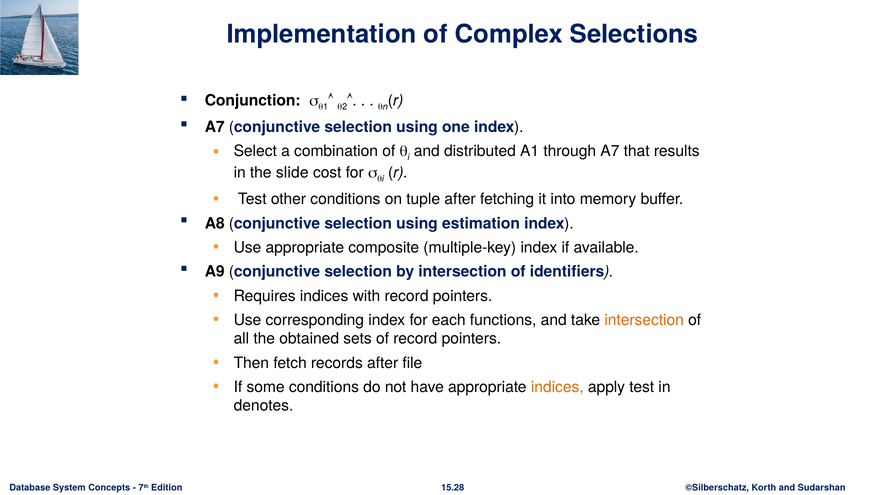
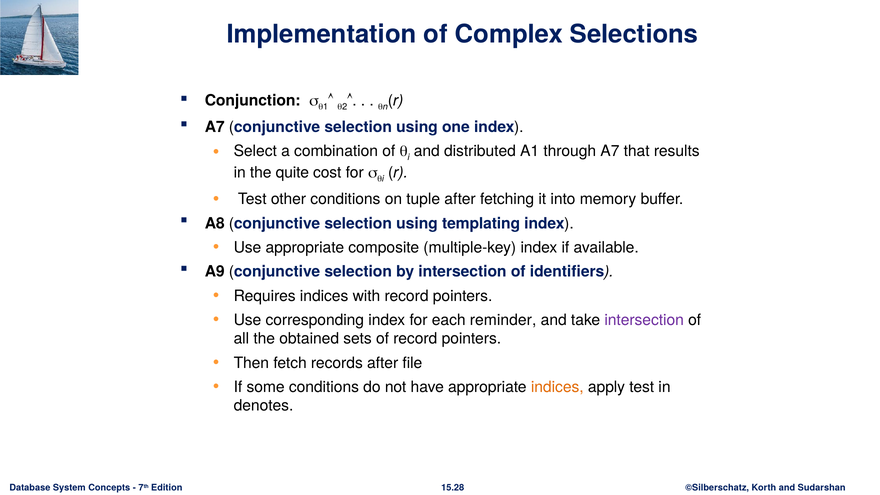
slide: slide -> quite
estimation: estimation -> templating
functions: functions -> reminder
intersection at (644, 320) colour: orange -> purple
